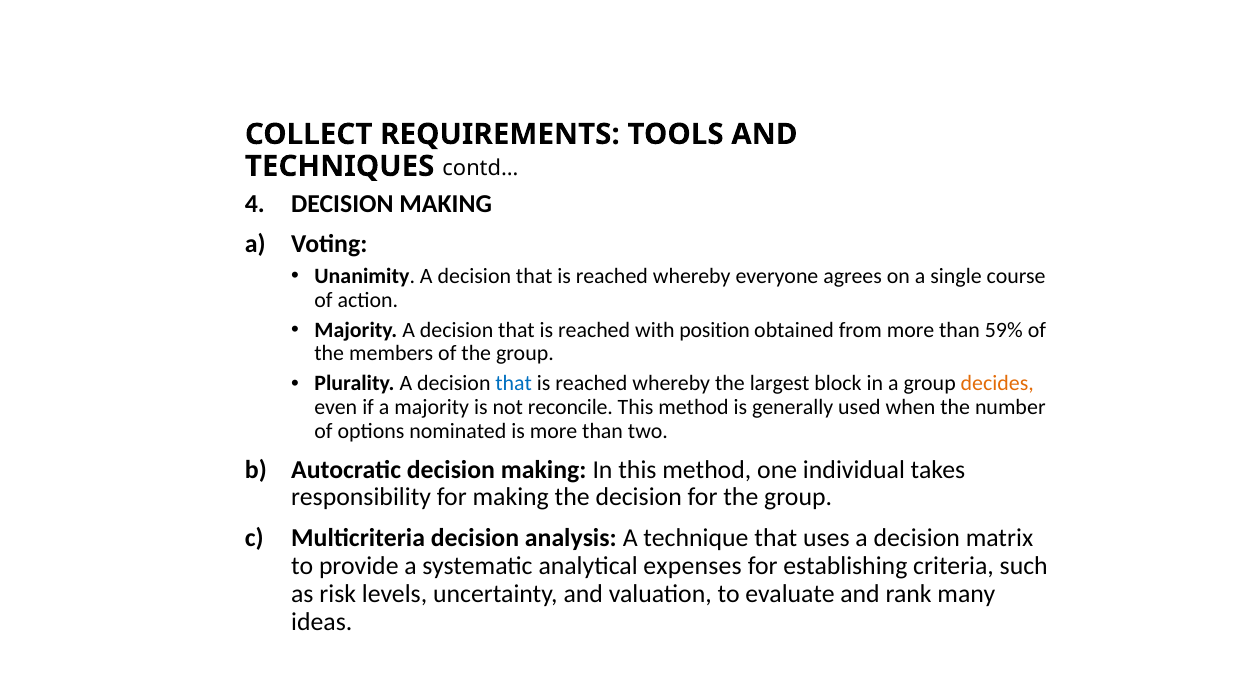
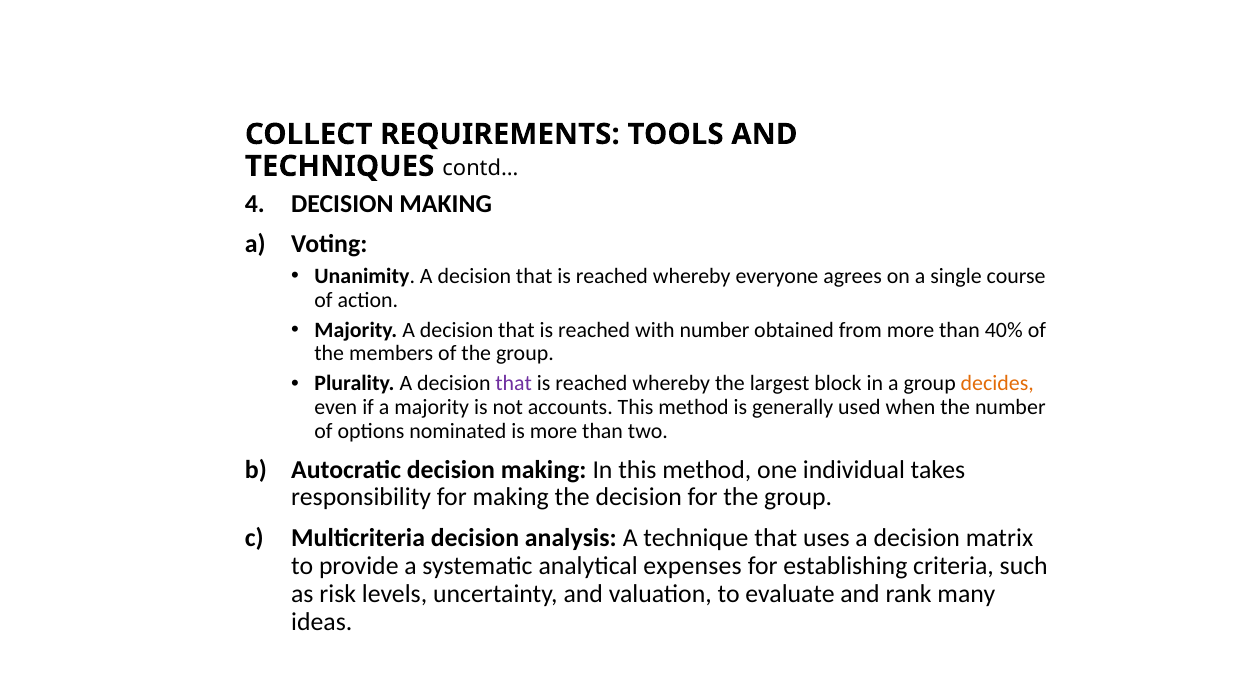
with position: position -> number
59%: 59% -> 40%
that at (514, 384) colour: blue -> purple
reconcile: reconcile -> accounts
